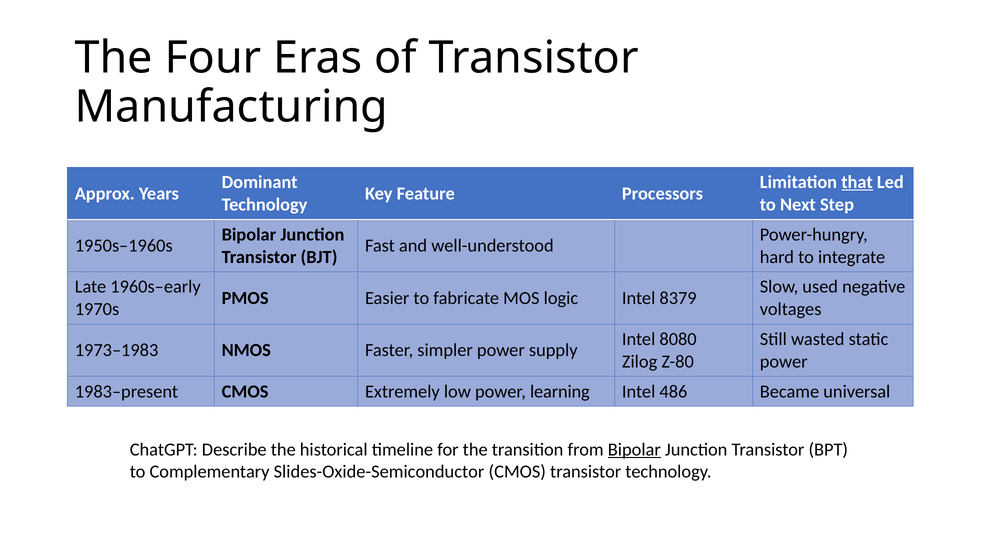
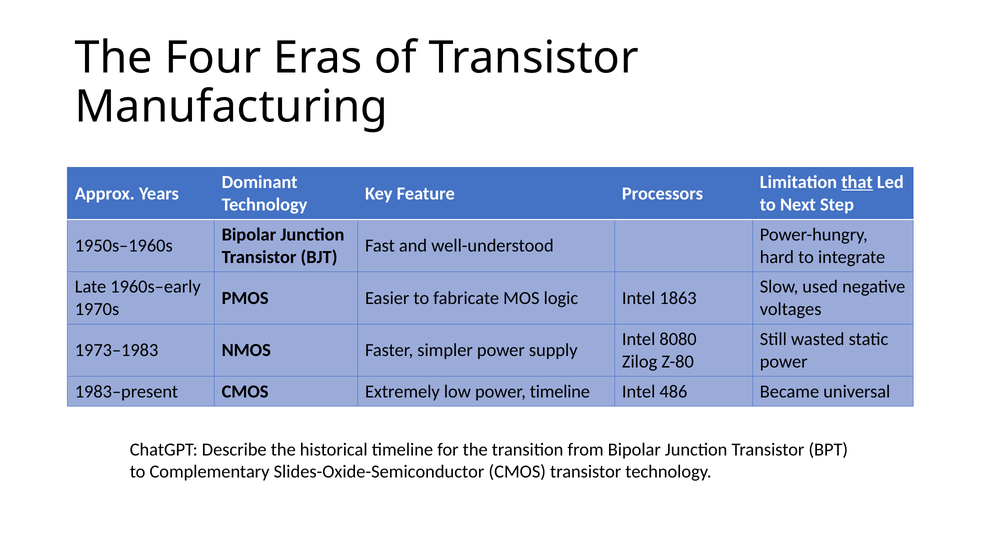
8379: 8379 -> 1863
power learning: learning -> timeline
Bipolar at (634, 449) underline: present -> none
